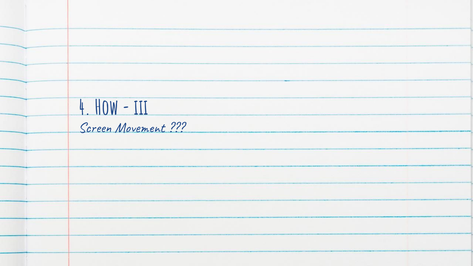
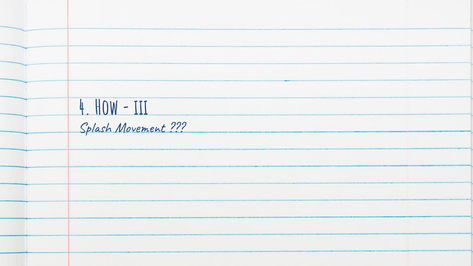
Screen: Screen -> Splash
